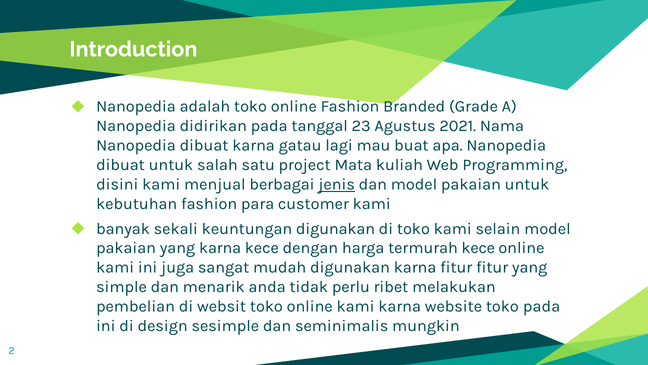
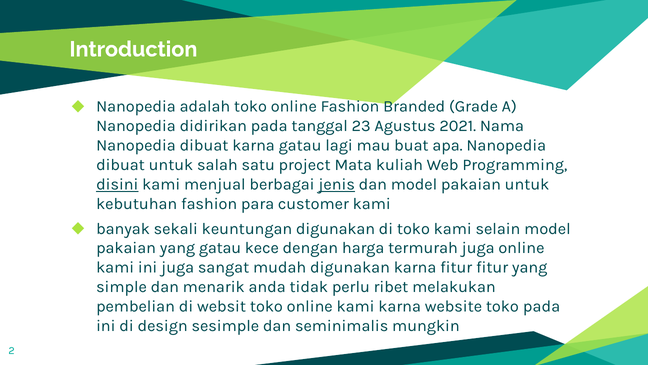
disini underline: none -> present
yang karna: karna -> gatau
termurah kece: kece -> juga
